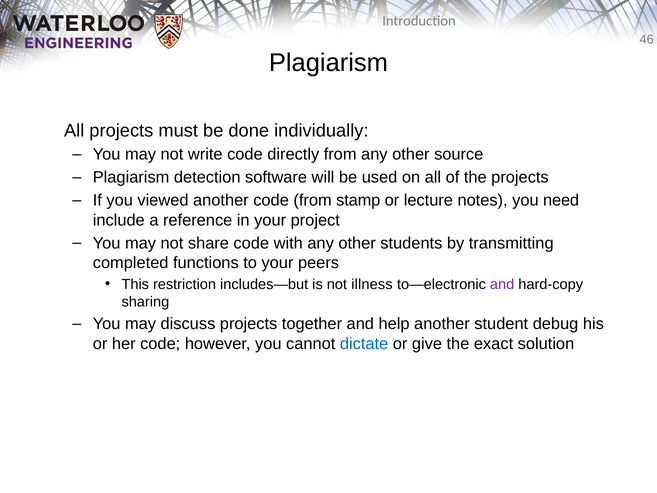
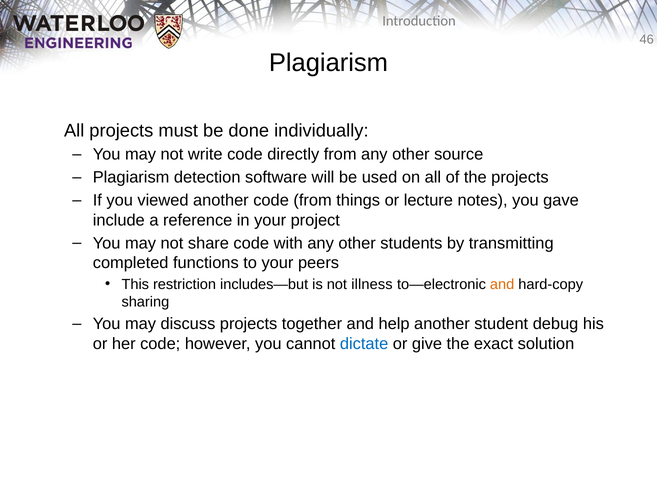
stamp: stamp -> things
need: need -> gave
and at (502, 284) colour: purple -> orange
